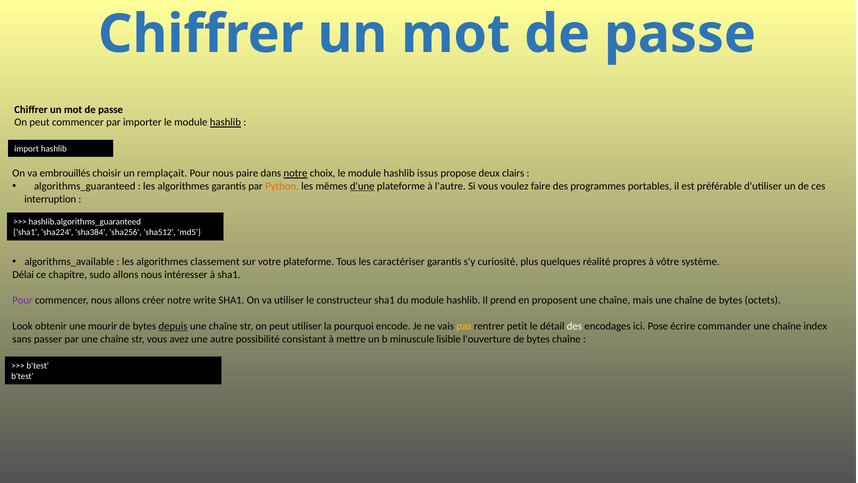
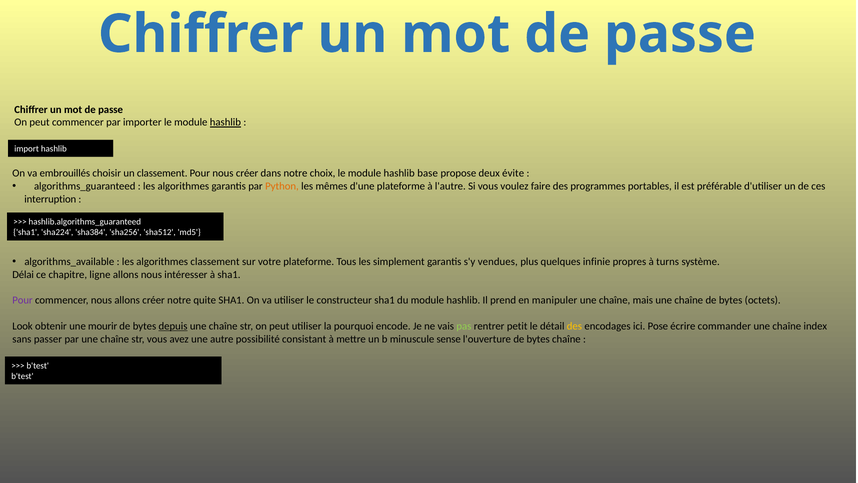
un remplaçait: remplaçait -> classement
nous paire: paire -> créer
notre at (295, 173) underline: present -> none
issus: issus -> base
clairs: clairs -> évite
d'une underline: present -> none
caractériser: caractériser -> simplement
curiosité: curiosité -> vendues
réalité: réalité -> infinie
vôtre: vôtre -> turns
sudo: sudo -> ligne
write: write -> quite
proposent: proposent -> manipuler
pas colour: yellow -> light green
des at (574, 326) colour: white -> yellow
lisible: lisible -> sense
